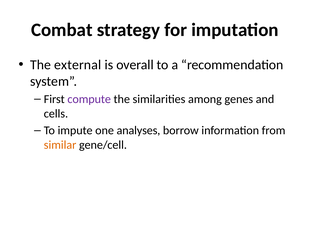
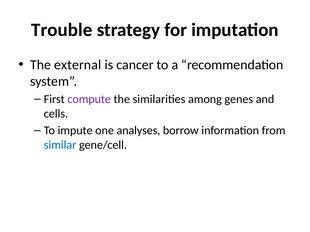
Combat: Combat -> Trouble
overall: overall -> cancer
similar colour: orange -> blue
